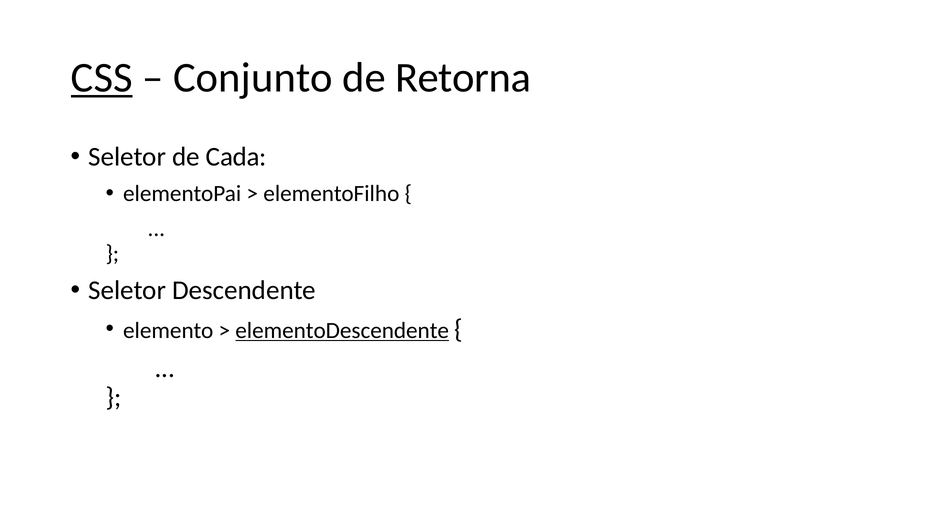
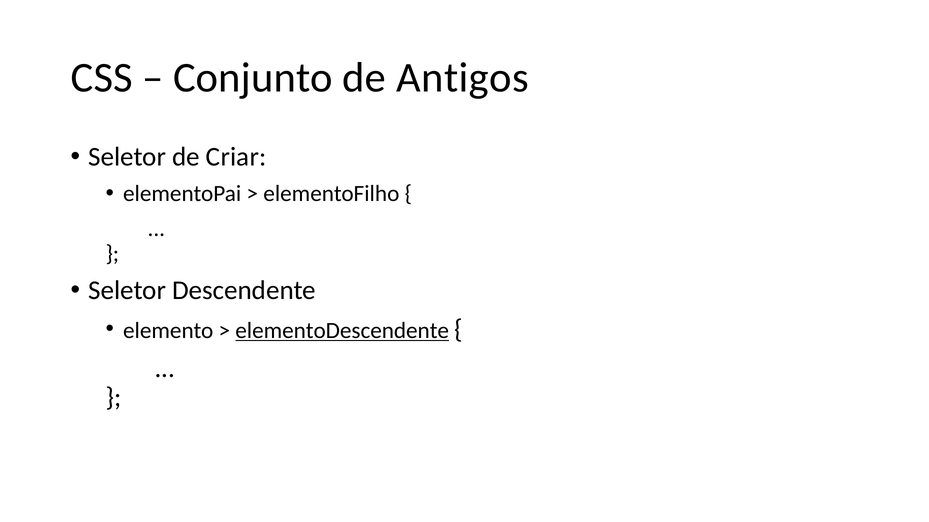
CSS underline: present -> none
Retorna: Retorna -> Antigos
Cada: Cada -> Criar
